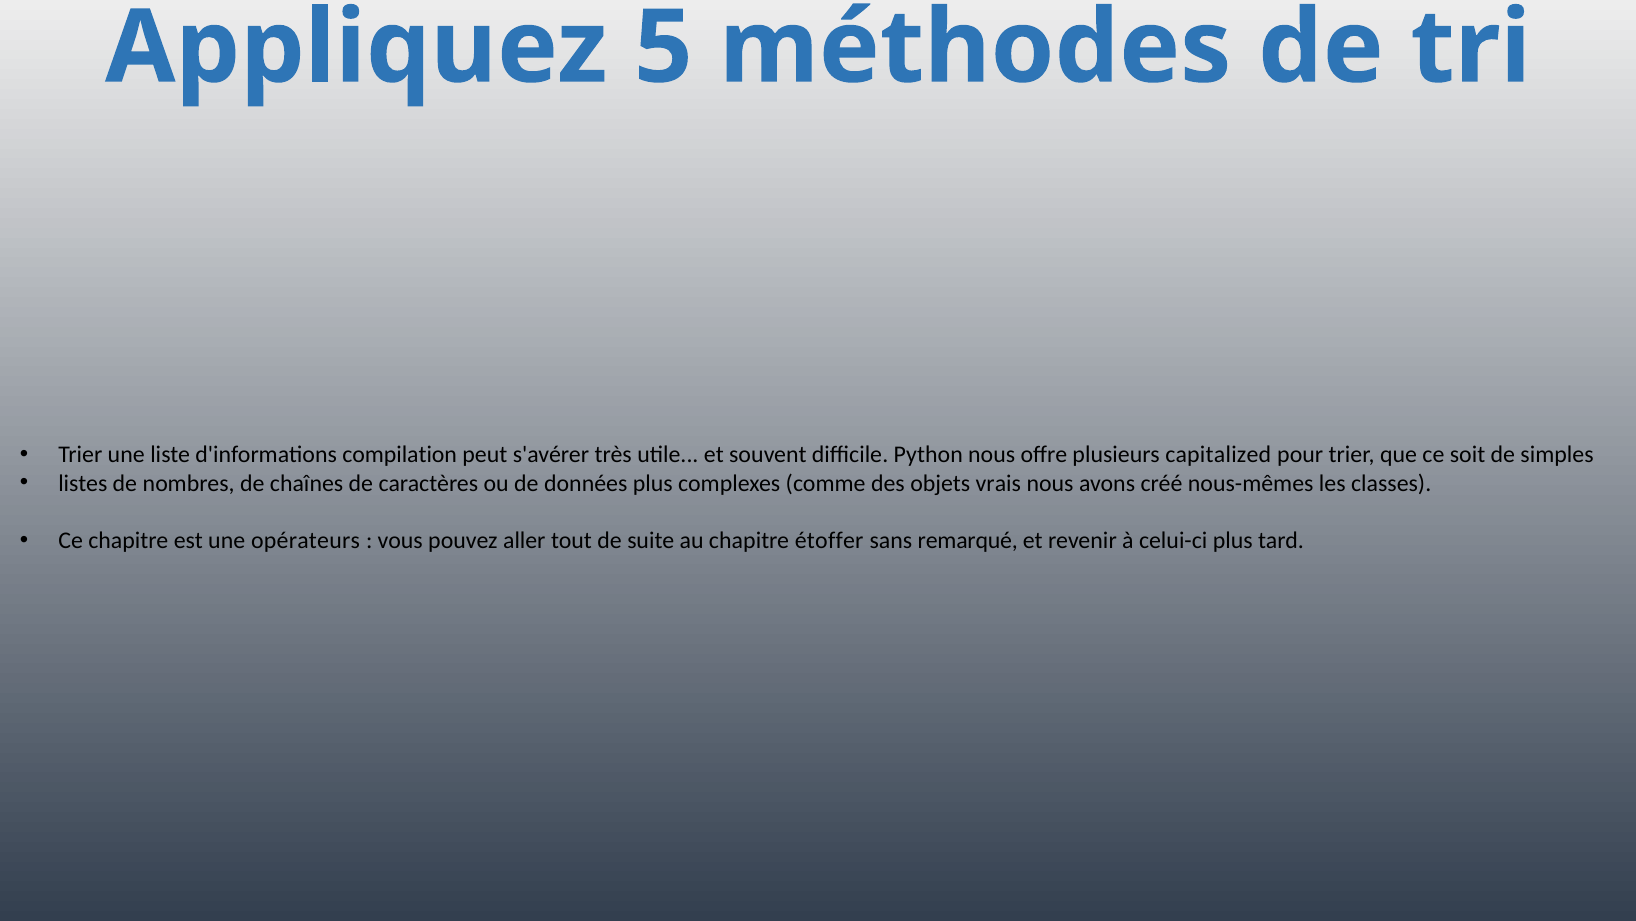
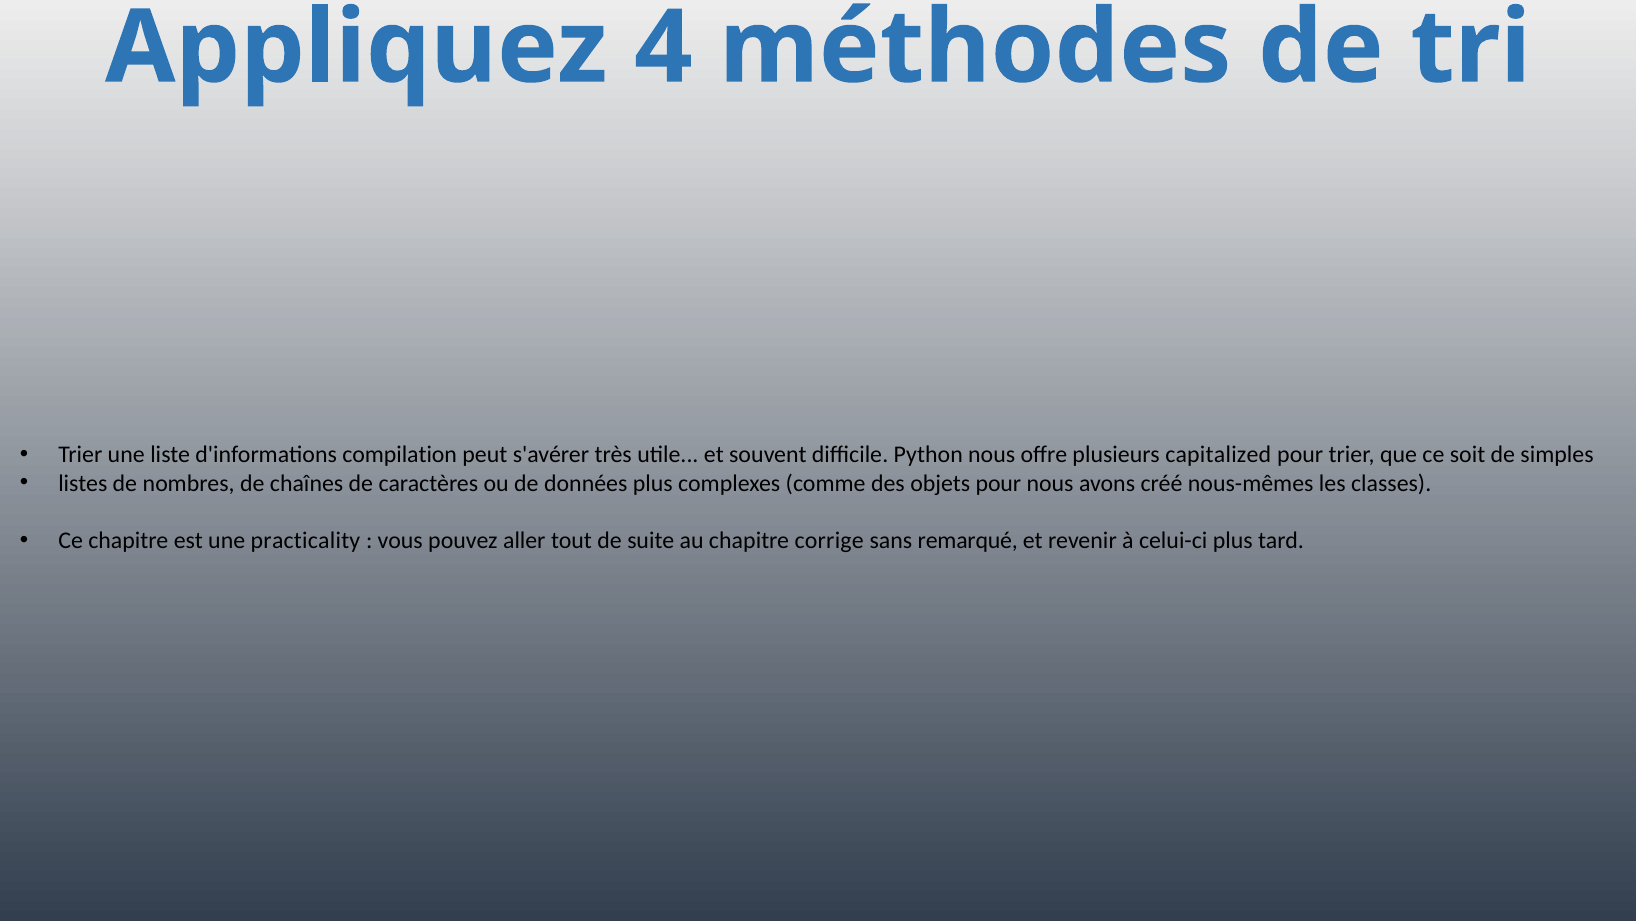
5: 5 -> 4
objets vrais: vrais -> pour
opérateurs: opérateurs -> practicality
étoffer: étoffer -> corrige
